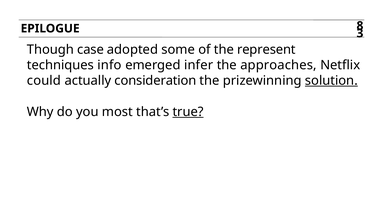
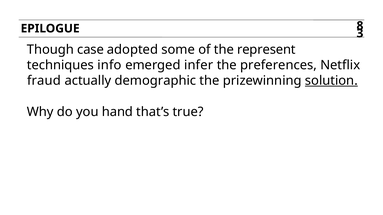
approaches: approaches -> preferences
could: could -> fraud
consideration: consideration -> demographic
most: most -> hand
true underline: present -> none
